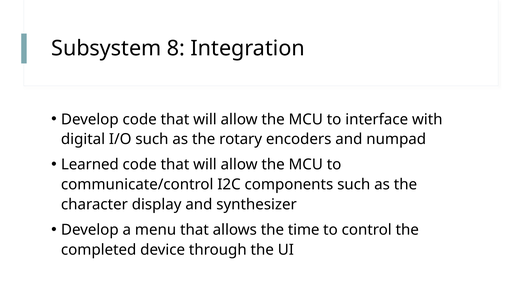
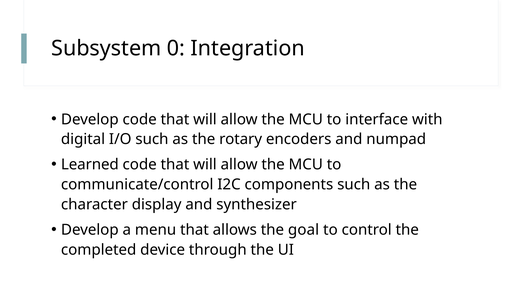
8: 8 -> 0
time: time -> goal
